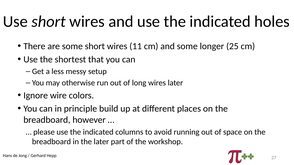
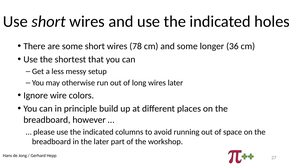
11: 11 -> 78
25: 25 -> 36
